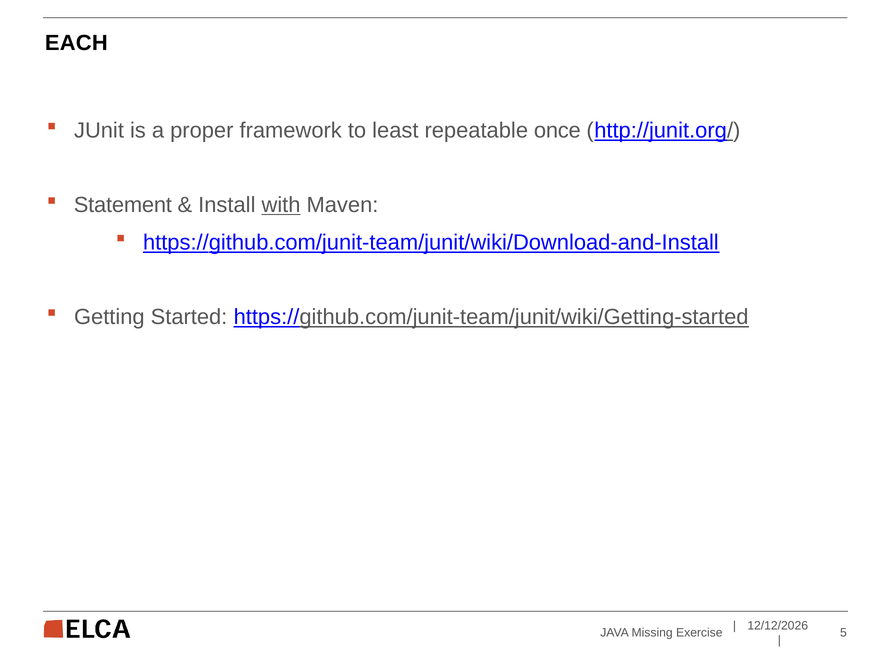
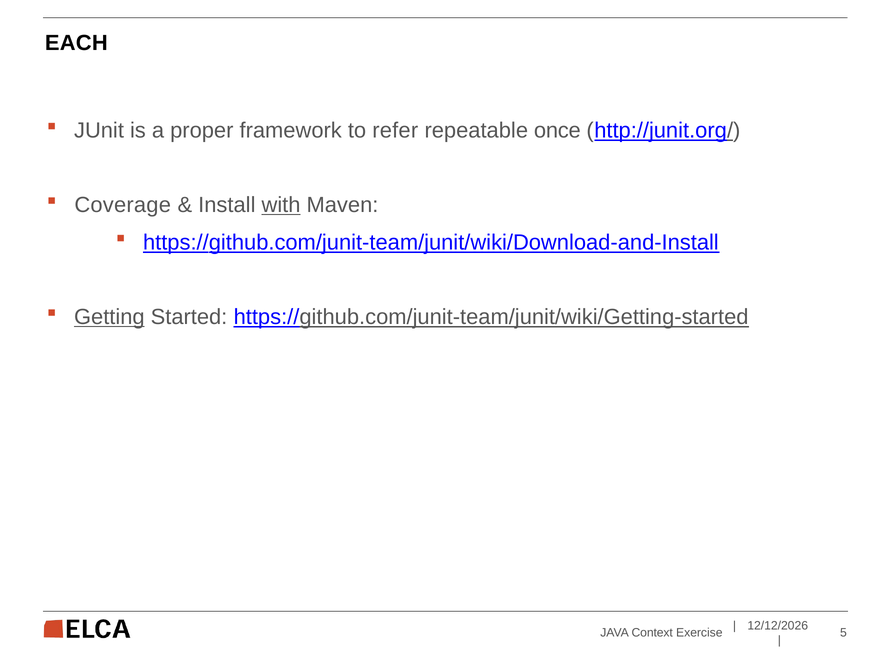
least: least -> refer
Statement: Statement -> Coverage
Getting underline: none -> present
Missing: Missing -> Context
